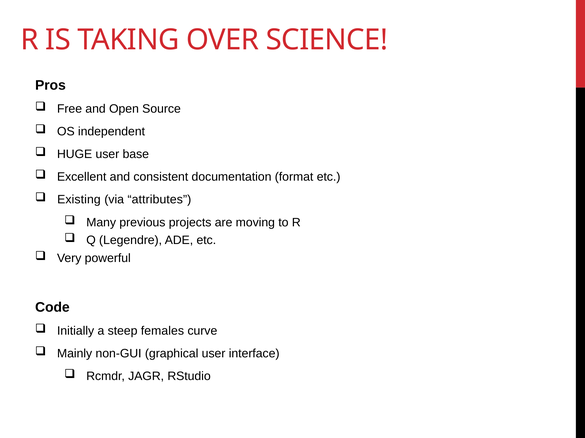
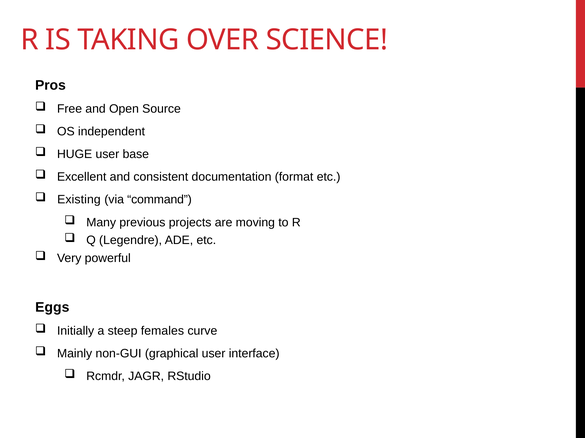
attributes: attributes -> command
Code: Code -> Eggs
